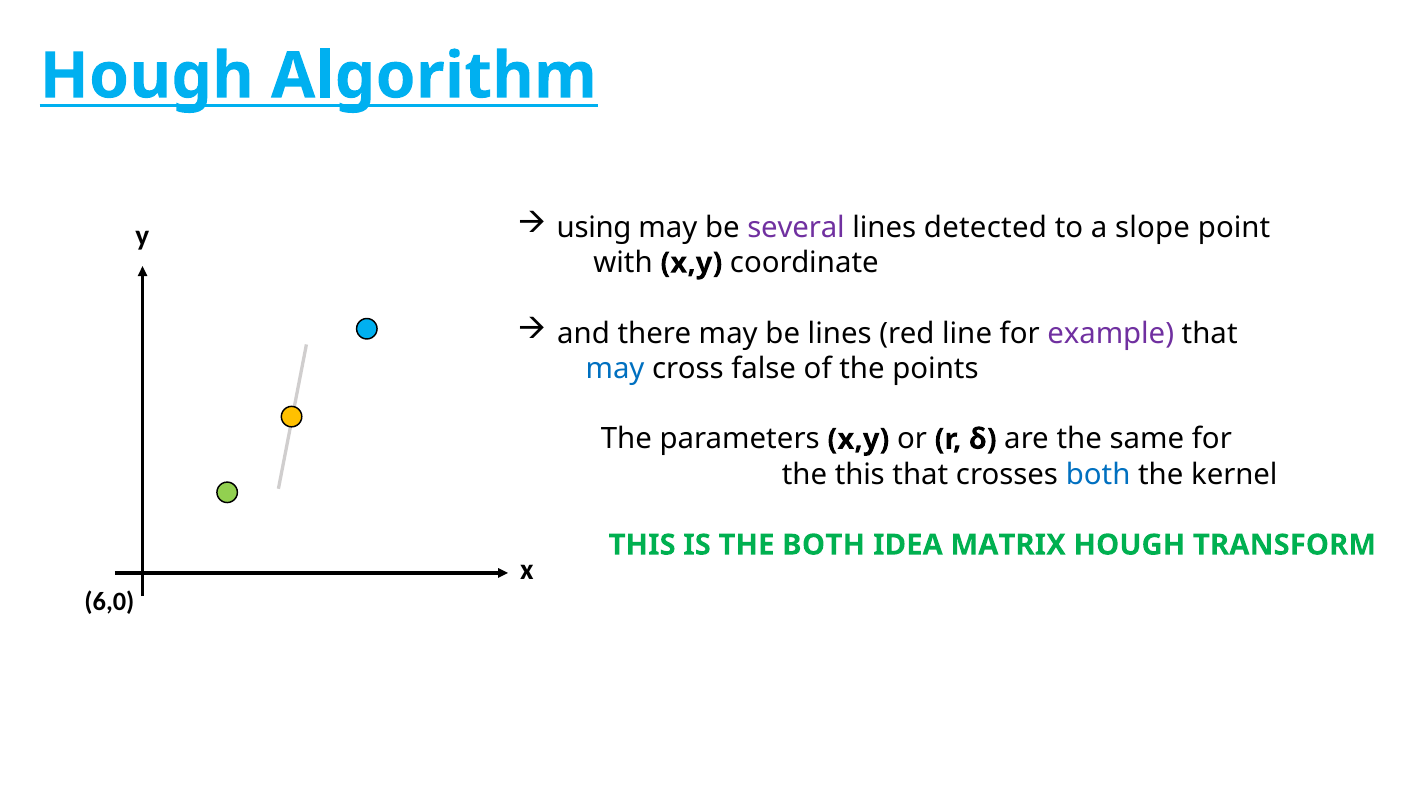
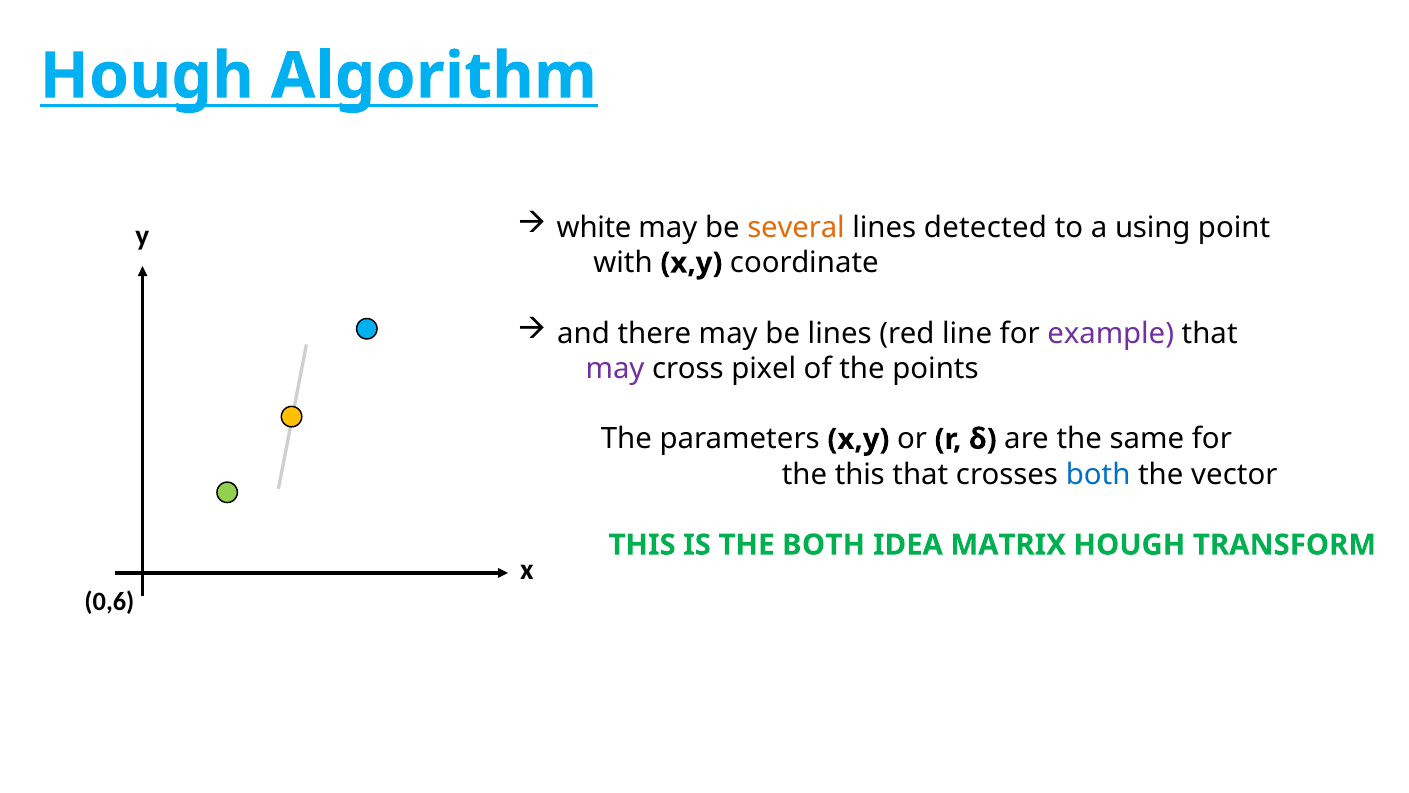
using: using -> white
several colour: purple -> orange
slope: slope -> using
may at (615, 368) colour: blue -> purple
false: false -> pixel
kernel: kernel -> vector
6,0: 6,0 -> 0,6
